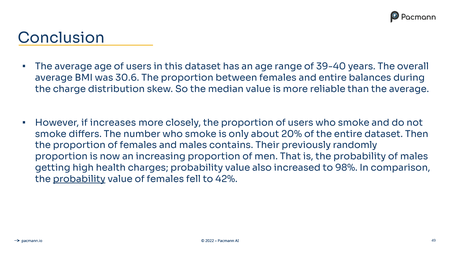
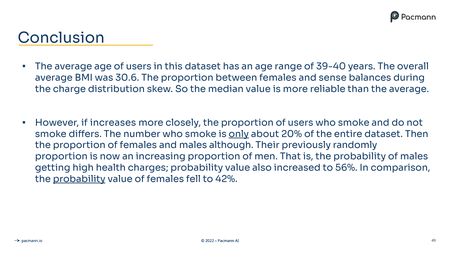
and entire: entire -> sense
only underline: none -> present
contains: contains -> although
98%: 98% -> 56%
